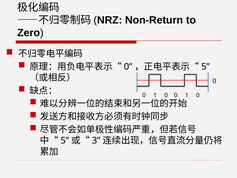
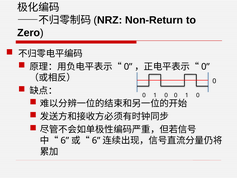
5 at (206, 67): 5 -> 0
5 at (65, 140): 5 -> 6
3 at (96, 140): 3 -> 6
